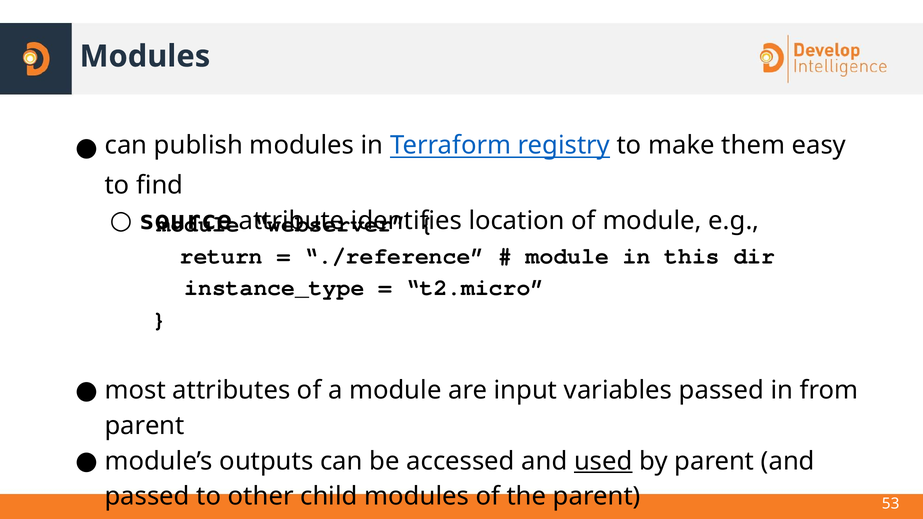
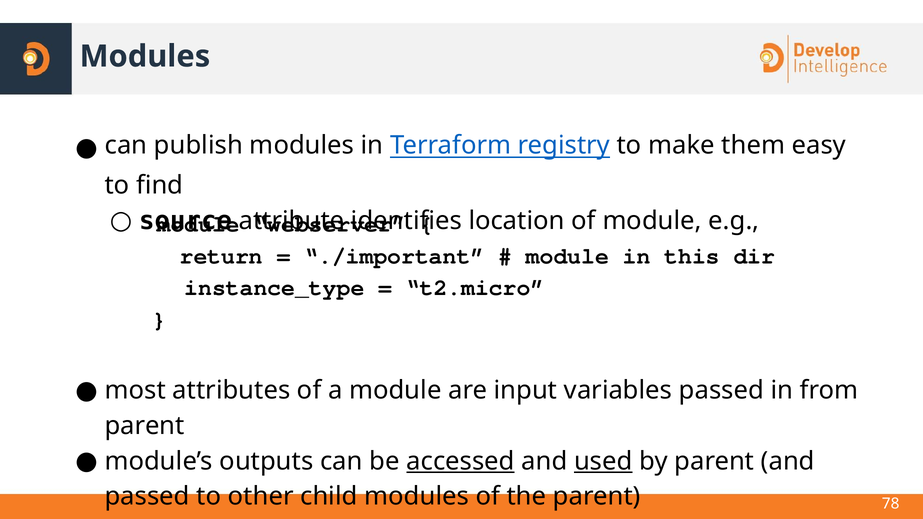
./reference: ./reference -> ./important
accessed underline: none -> present
53: 53 -> 78
